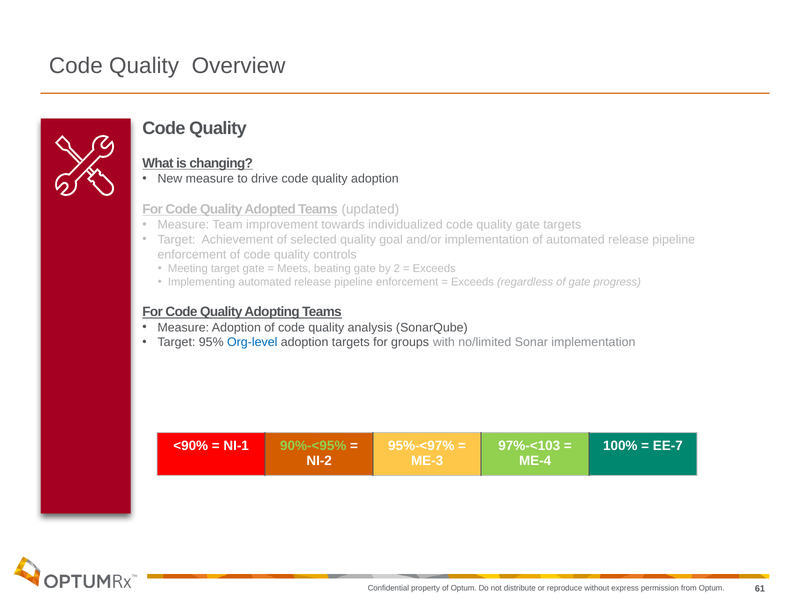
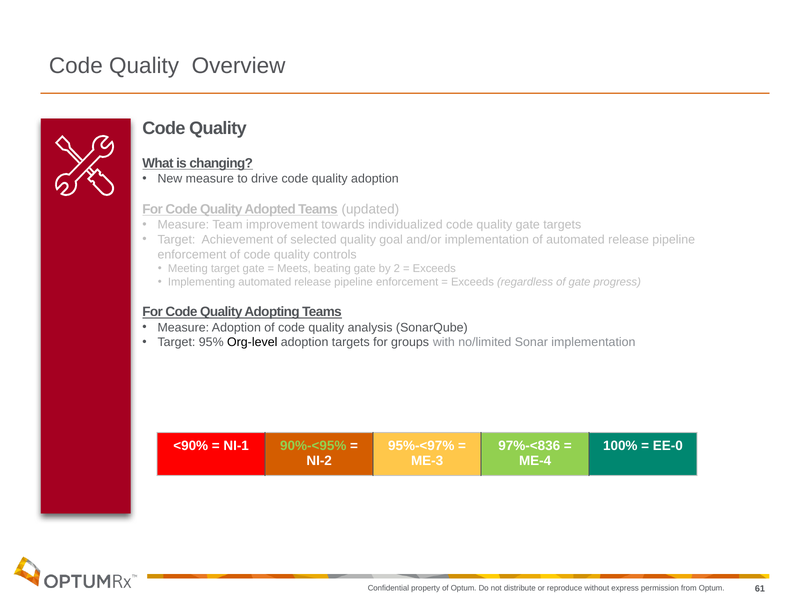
Org-level colour: blue -> black
97%-<103: 97%-<103 -> 97%-<836
EE-7: EE-7 -> EE-0
